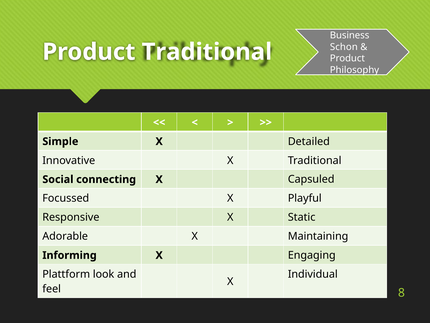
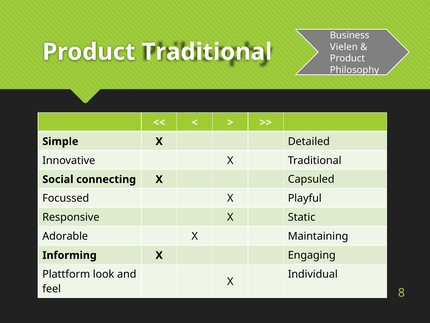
Schon: Schon -> Vielen
